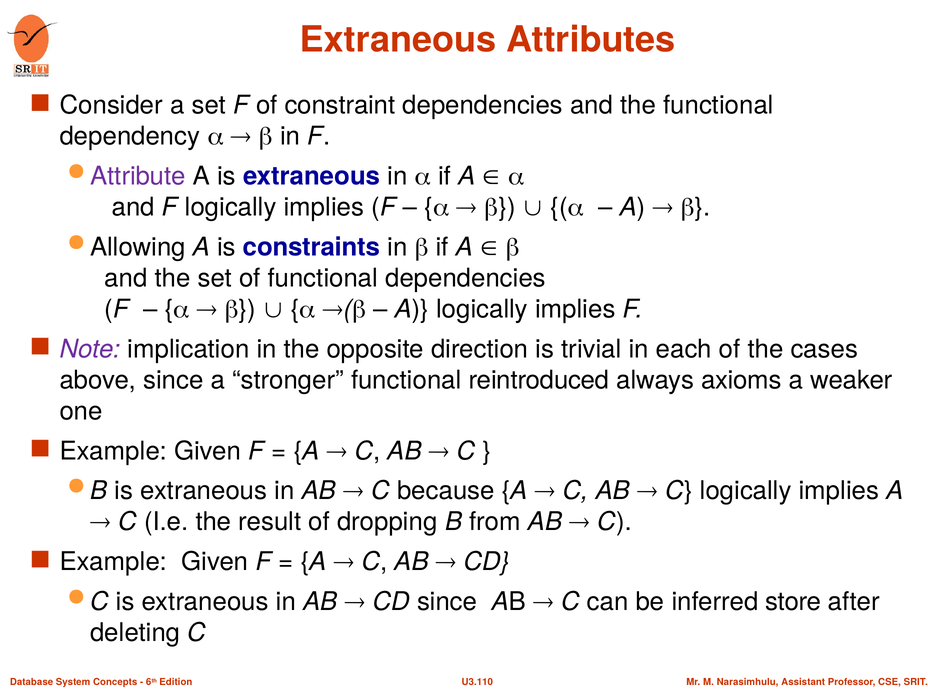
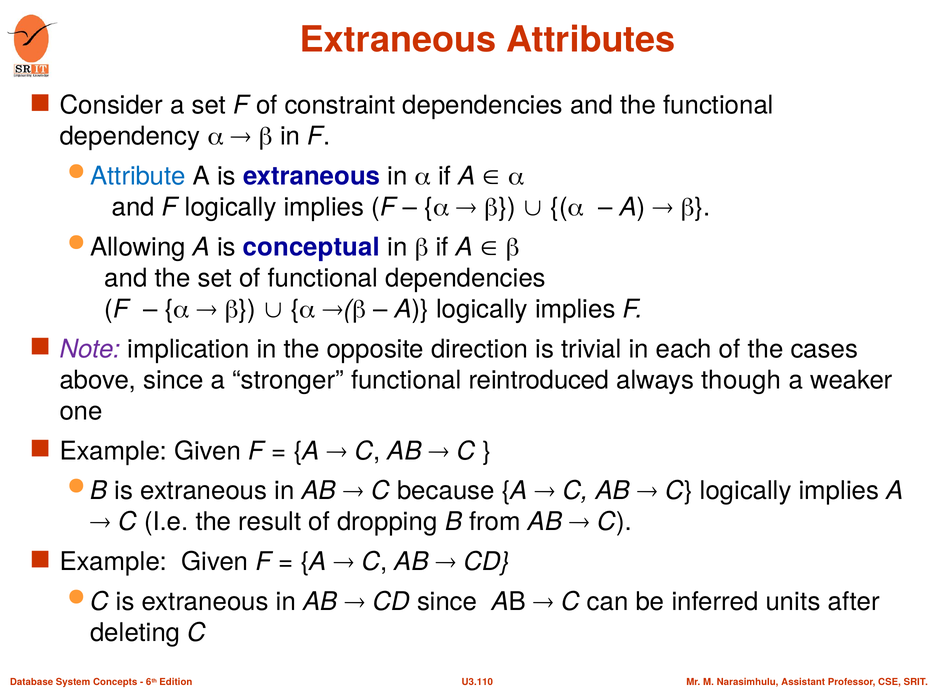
Attribute colour: purple -> blue
constraints: constraints -> conceptual
axioms: axioms -> though
store: store -> units
